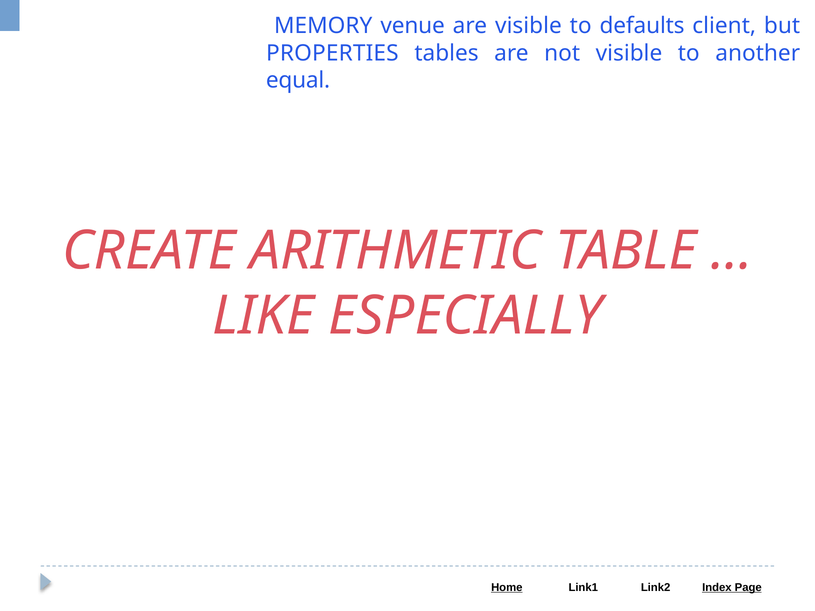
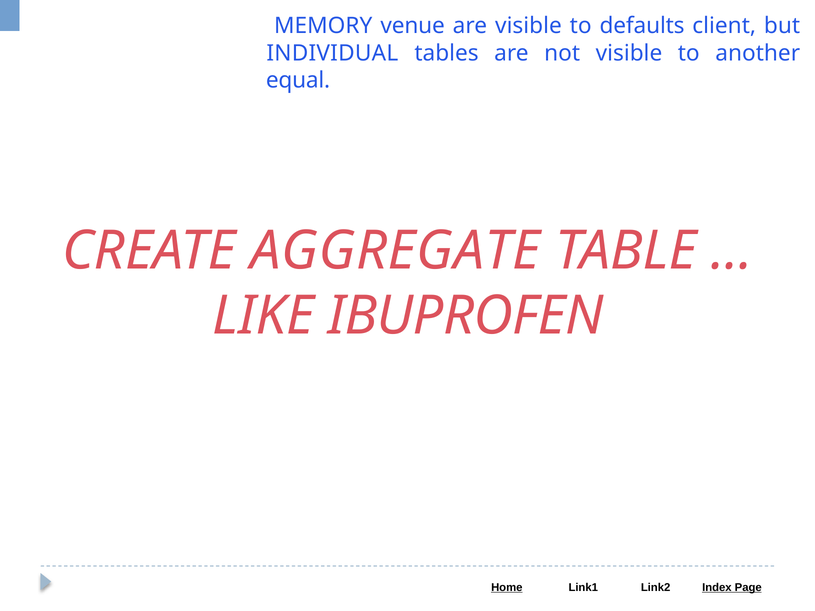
PROPERTIES: PROPERTIES -> INDIVIDUAL
ARITHMETIC: ARITHMETIC -> AGGREGATE
ESPECIALLY: ESPECIALLY -> IBUPROFEN
